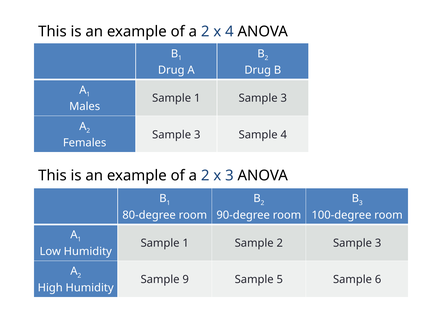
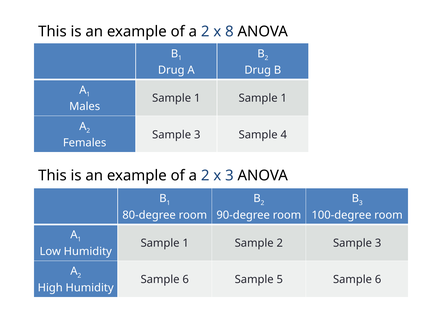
x 4: 4 -> 8
1 Sample 3: 3 -> 1
9 at (186, 280): 9 -> 6
